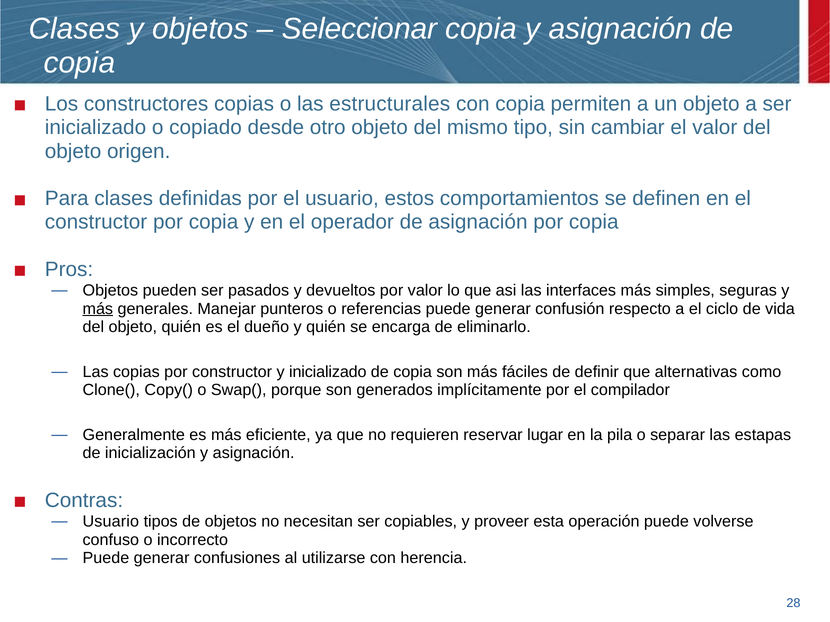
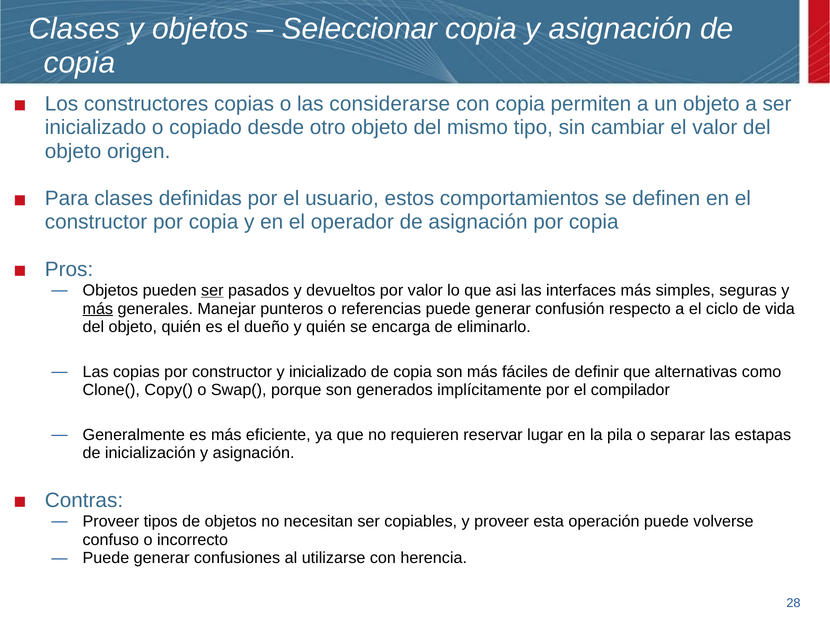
estructurales: estructurales -> considerarse
ser at (212, 291) underline: none -> present
Usuario at (111, 522): Usuario -> Proveer
